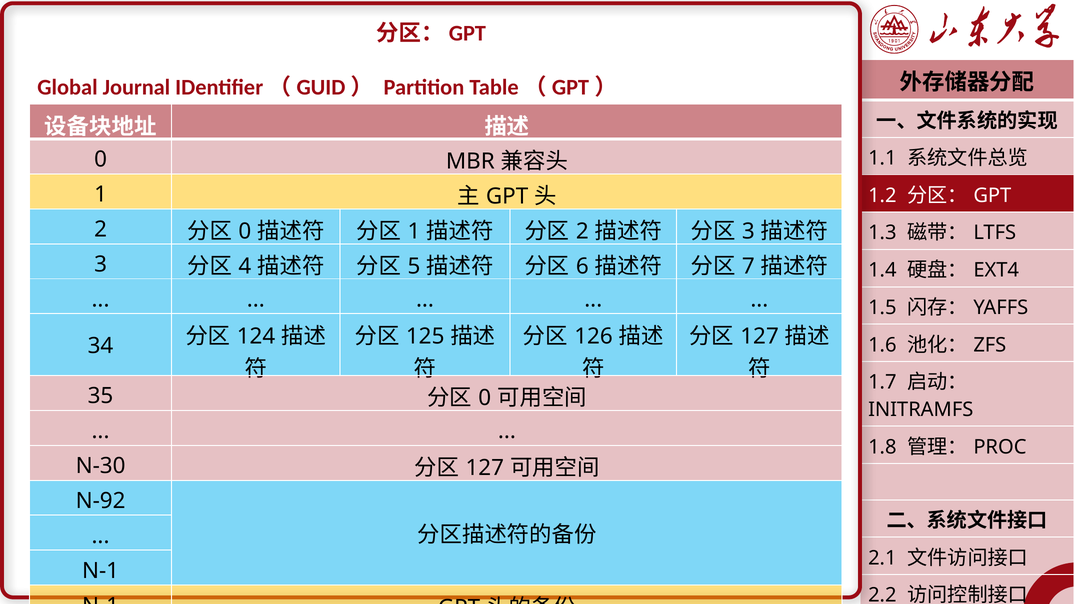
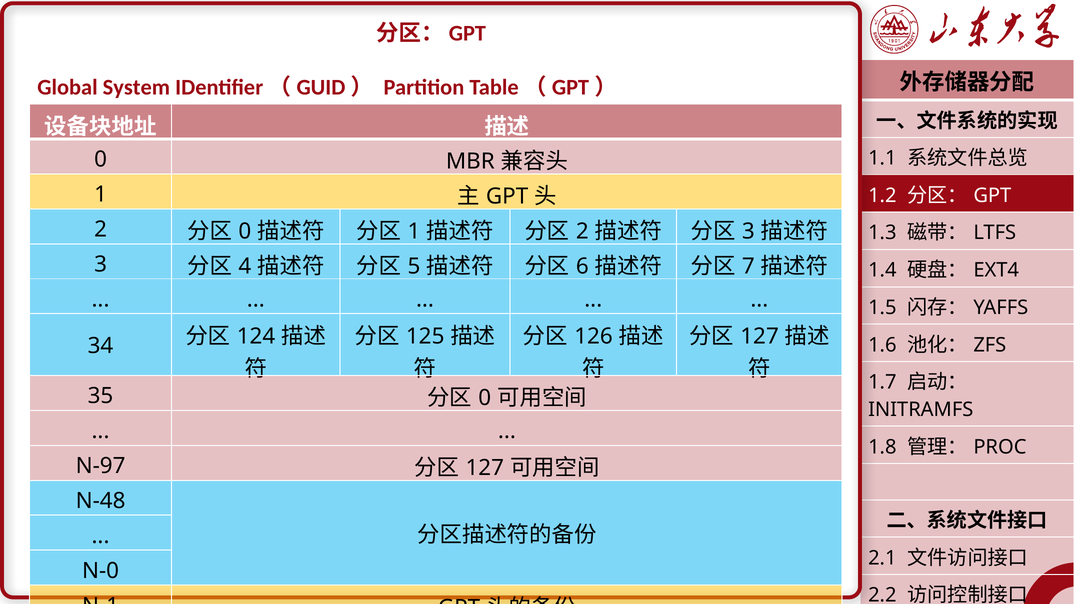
Journal: Journal -> System
N-30: N-30 -> N-97
N-92: N-92 -> N-48
N-1 at (101, 571): N-1 -> N-0
